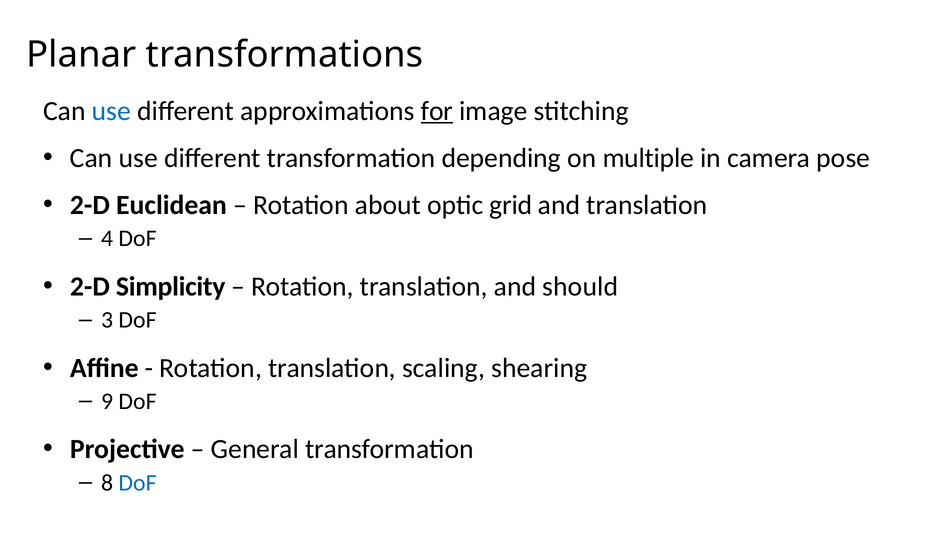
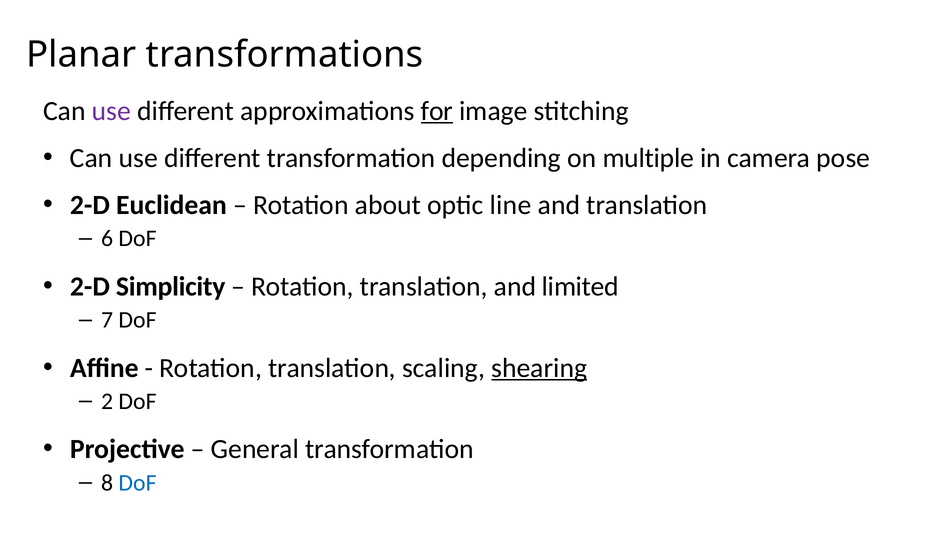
use at (111, 111) colour: blue -> purple
grid: grid -> line
4: 4 -> 6
should: should -> limited
3: 3 -> 7
shearing underline: none -> present
9: 9 -> 2
